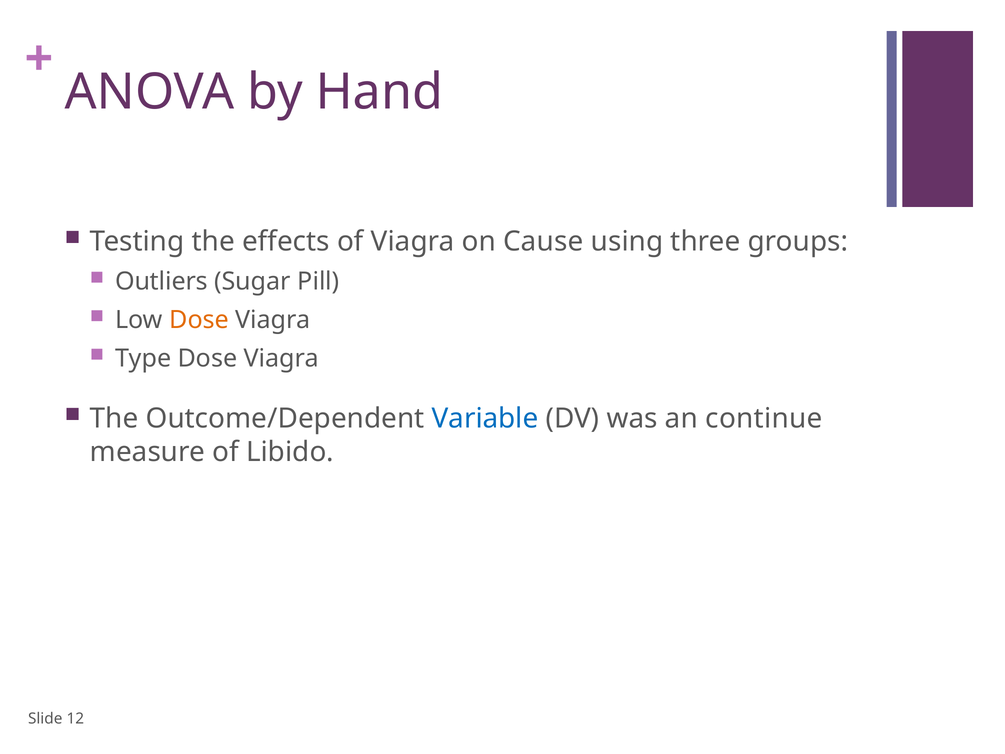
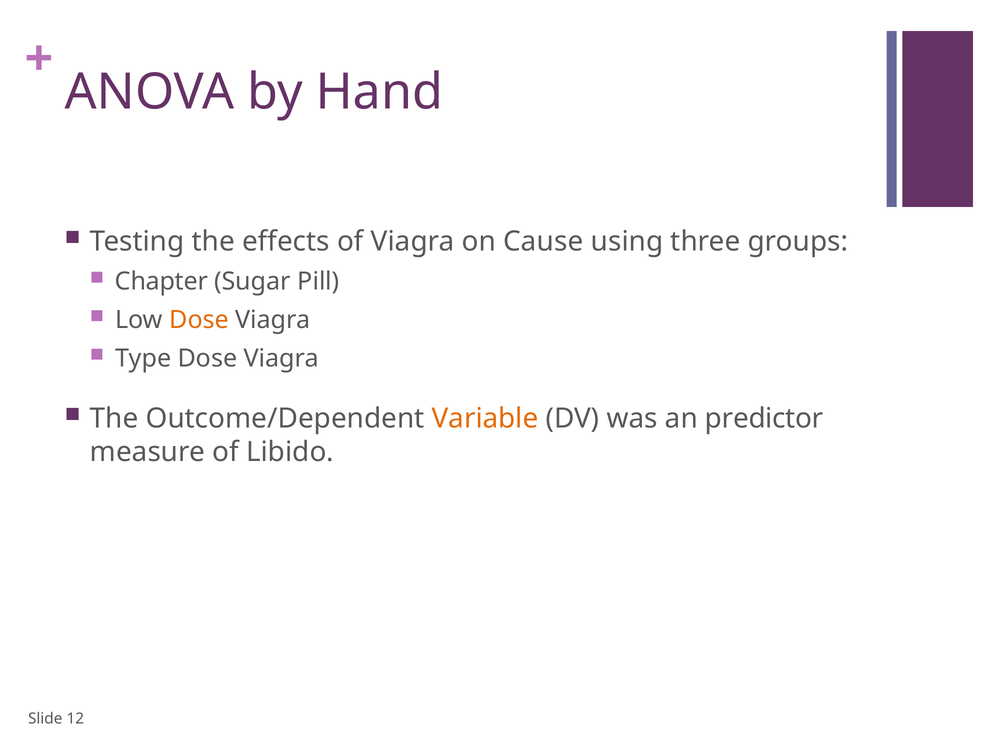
Outliers: Outliers -> Chapter
Variable colour: blue -> orange
continue: continue -> predictor
